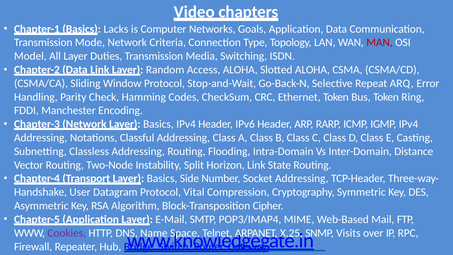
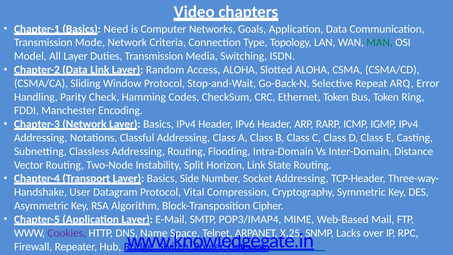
Lacks: Lacks -> Need
MAN colour: red -> green
Visits: Visits -> Lacks
